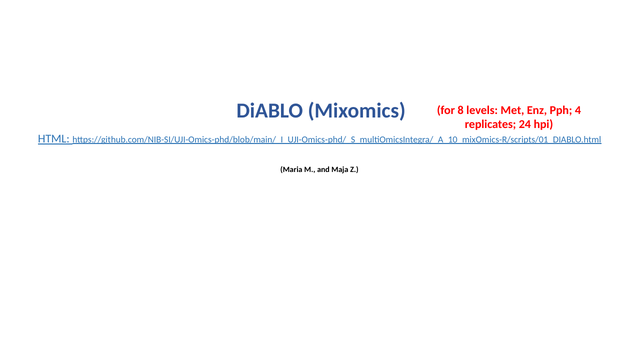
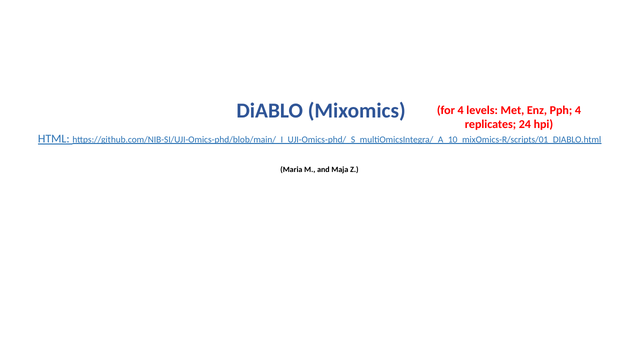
for 8: 8 -> 4
